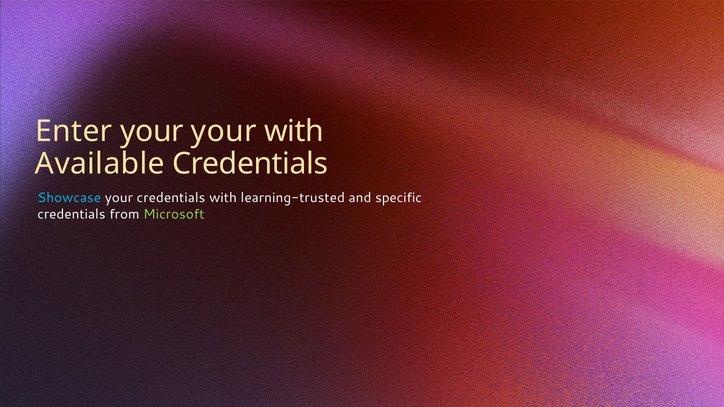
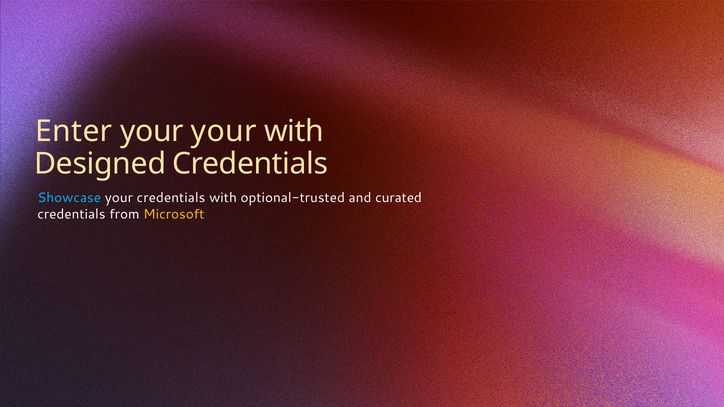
Available: Available -> Designed
learning-trusted: learning-trusted -> optional-trusted
specific: specific -> curated
Microsoft colour: light green -> yellow
